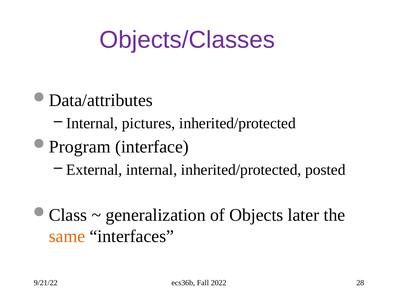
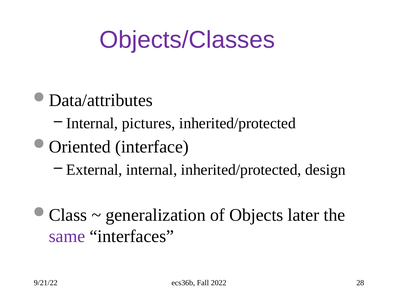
Program: Program -> Oriented
posted: posted -> design
same colour: orange -> purple
